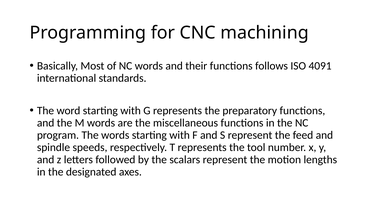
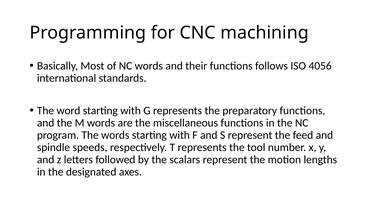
4091: 4091 -> 4056
